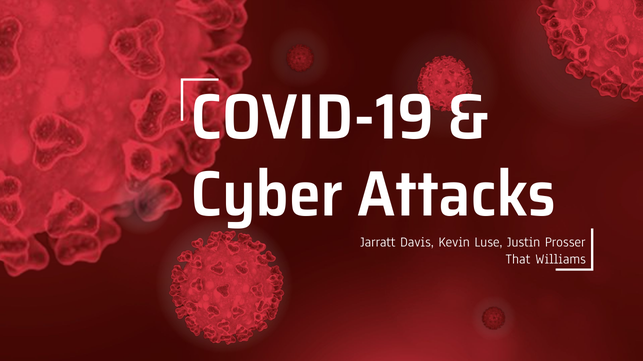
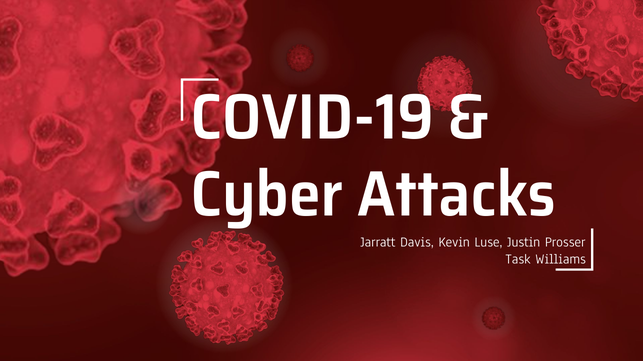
That: That -> Task
